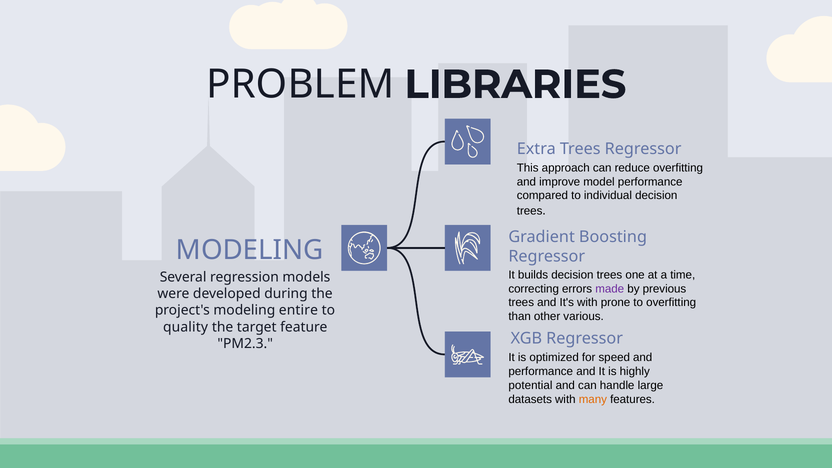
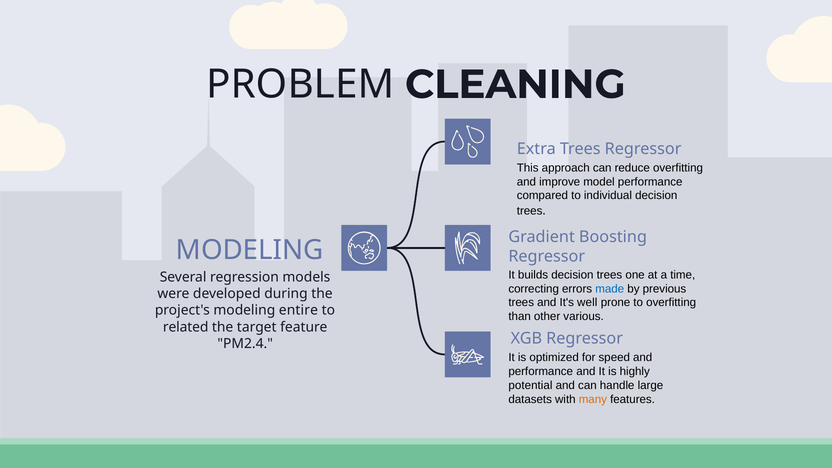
LIBRARIES: LIBRARIES -> CLEANING
made colour: purple -> blue
It's with: with -> well
quality: quality -> related
PM2.3: PM2.3 -> PM2.4
